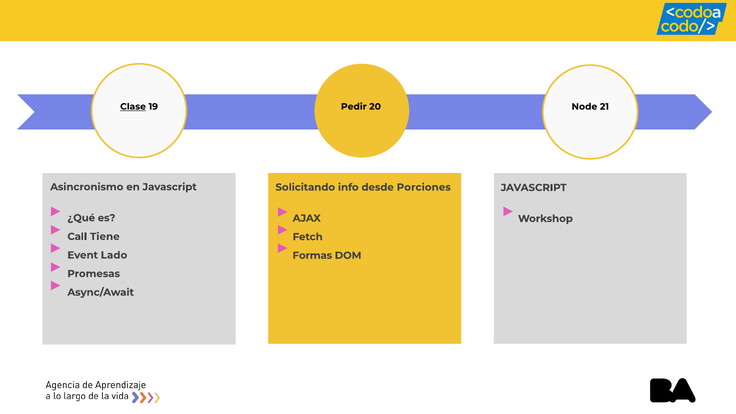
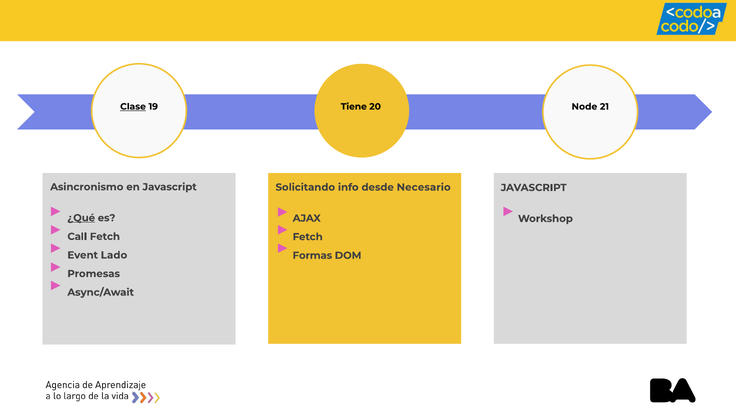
Pedir: Pedir -> Tiene
Porciones: Porciones -> Necesario
¿Qué underline: none -> present
Call Tiene: Tiene -> Fetch
